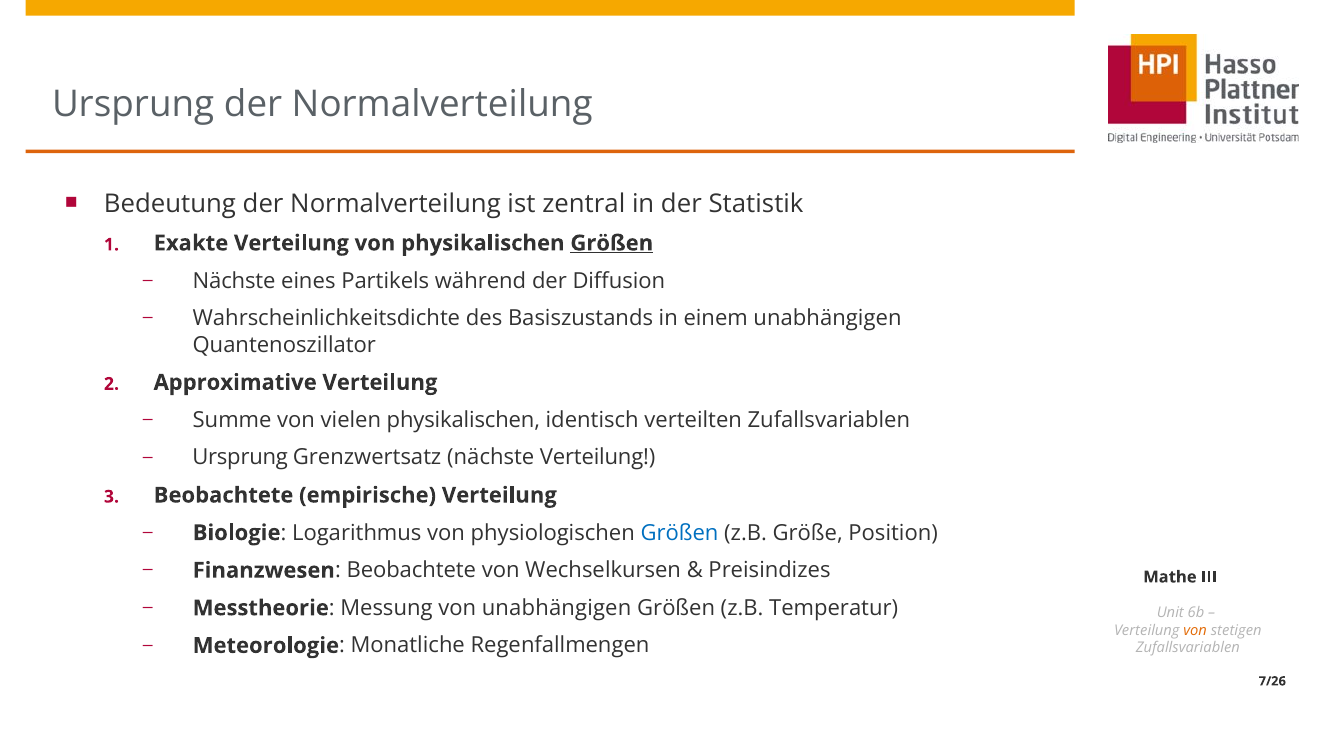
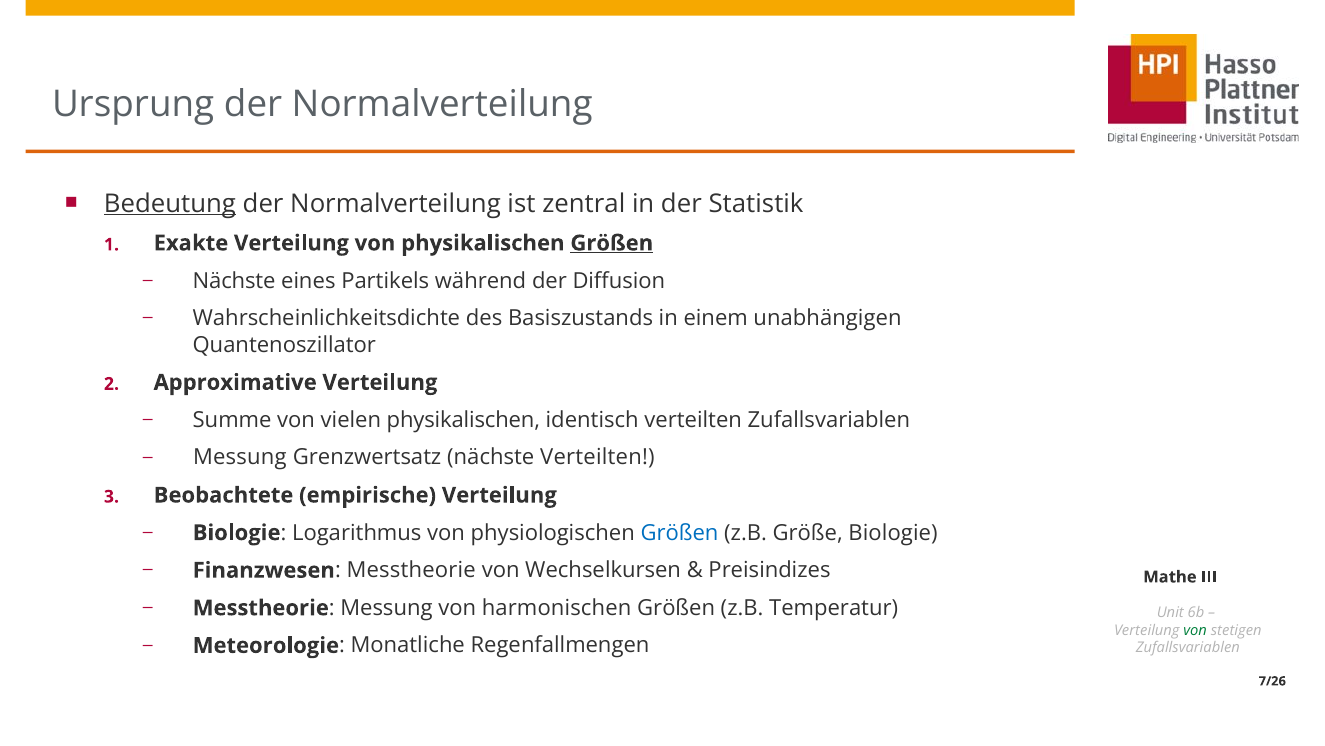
Bedeutung underline: none -> present
Ursprung at (240, 457): Ursprung -> Messung
nächste Verteilung: Verteilung -> Verteilten
Größe Position: Position -> Biologie
Finanzwesen Beobachtete: Beobachtete -> Messtheorie
von unabhängigen: unabhängigen -> harmonischen
von at (1195, 630) colour: orange -> green
